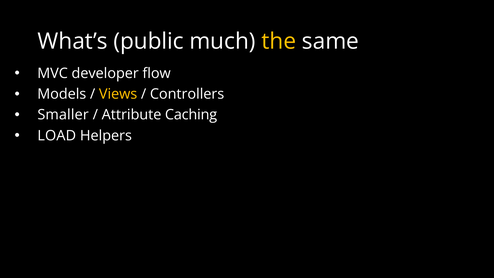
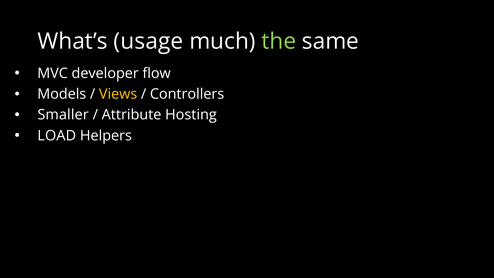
public: public -> usage
the colour: yellow -> light green
Caching: Caching -> Hosting
